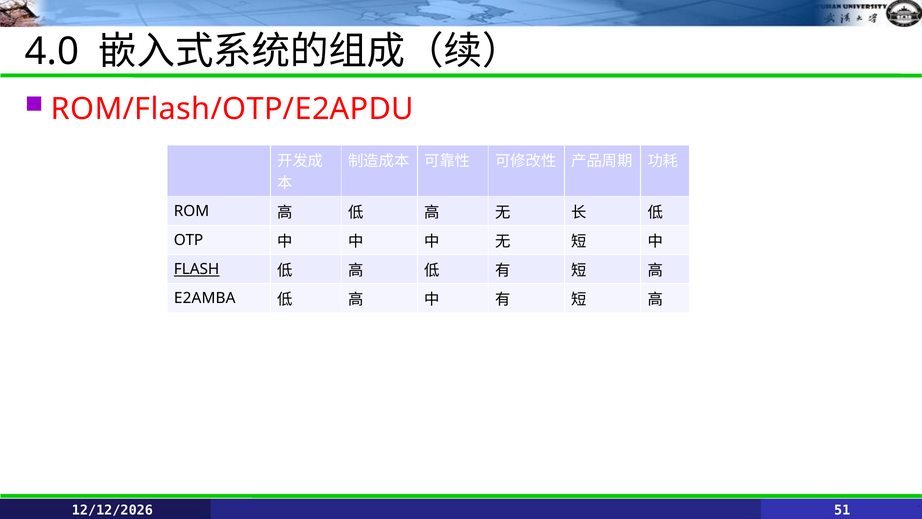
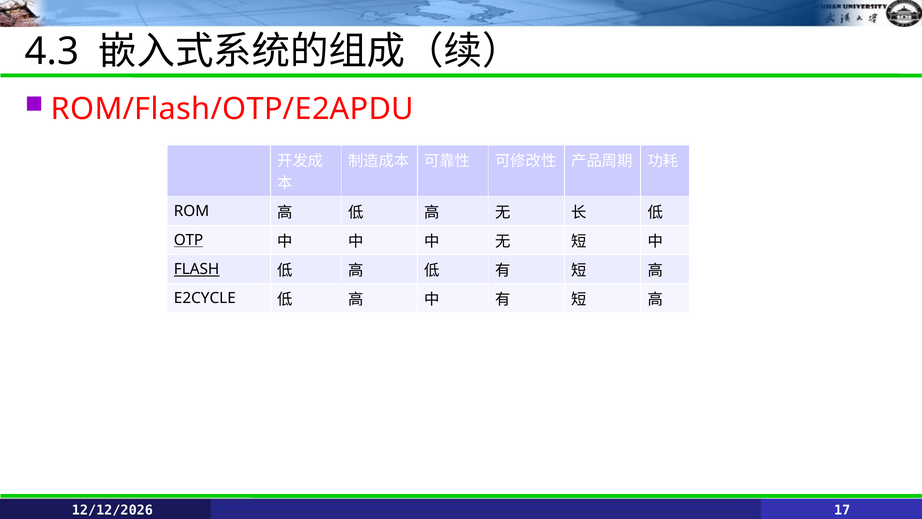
4.0: 4.0 -> 4.3
OTP underline: none -> present
E2AMBA: E2AMBA -> E2CYCLE
51: 51 -> 17
